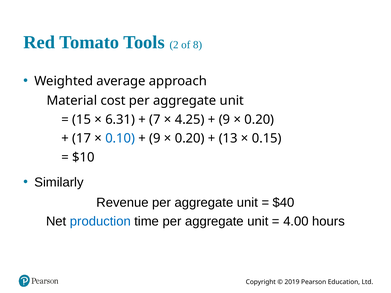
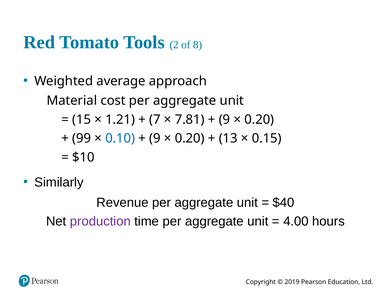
6.31: 6.31 -> 1.21
4.25: 4.25 -> 7.81
17: 17 -> 99
production colour: blue -> purple
